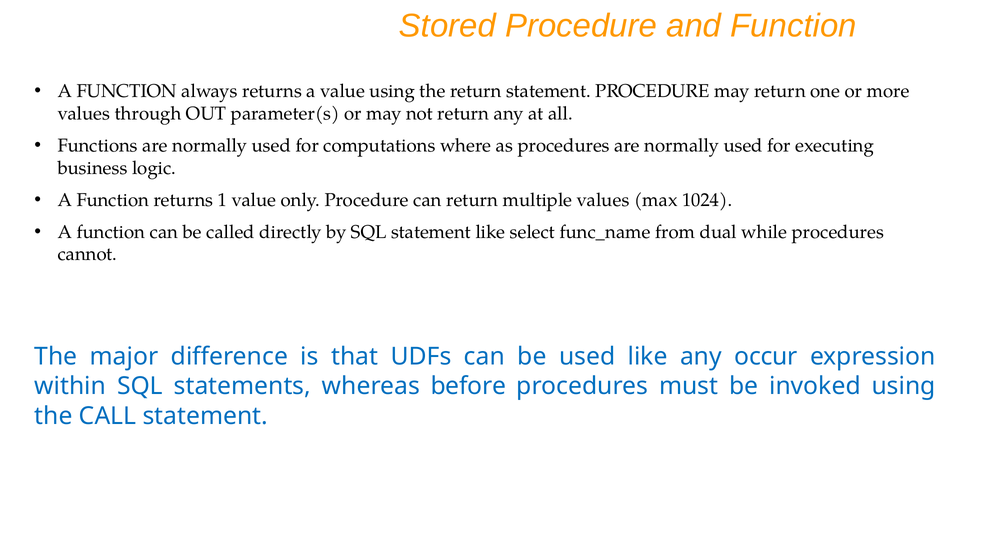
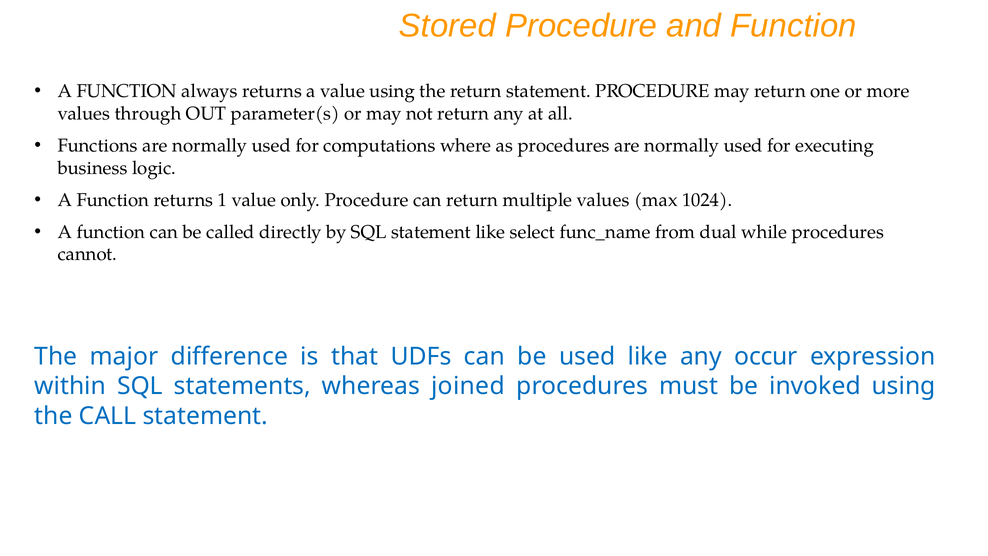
before: before -> joined
